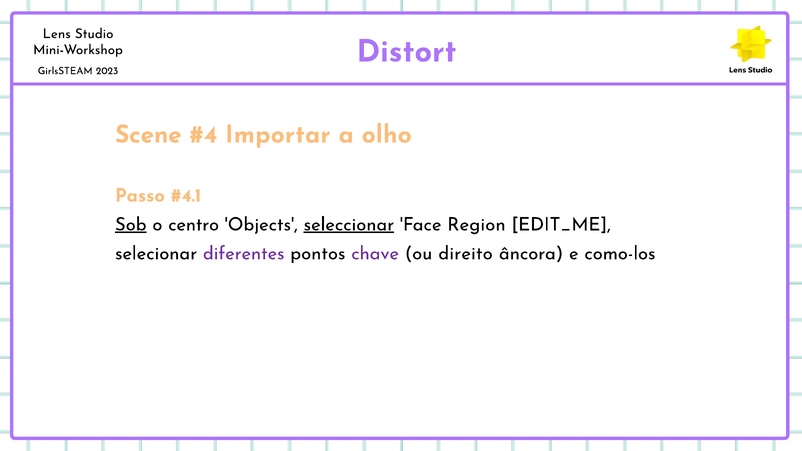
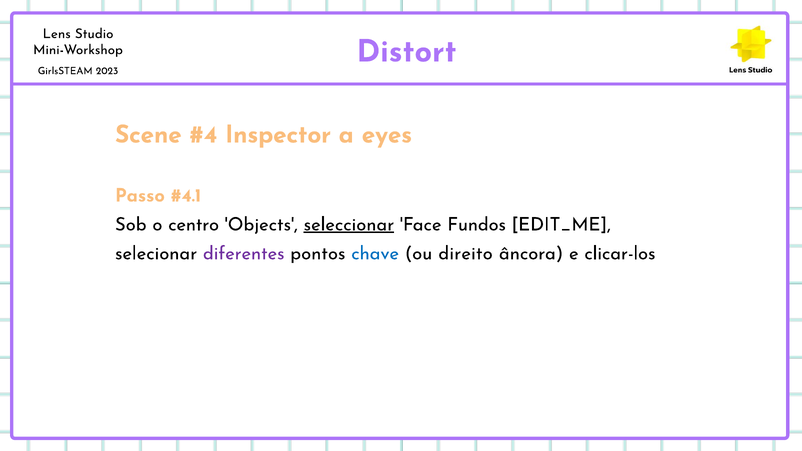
Importar: Importar -> Inspector
olho: olho -> eyes
Sob underline: present -> none
Region: Region -> Fundos
chave colour: purple -> blue
como-los: como-los -> clicar-los
